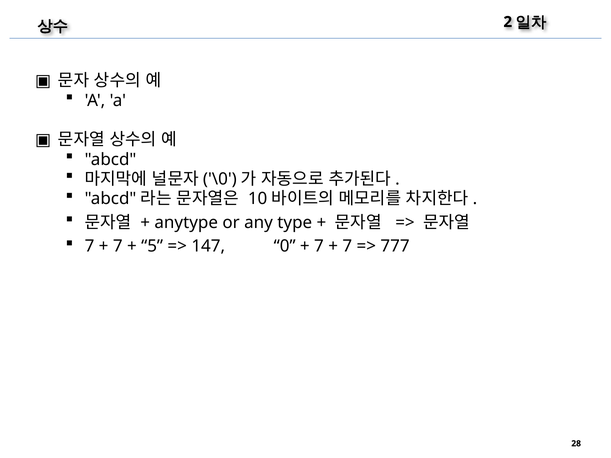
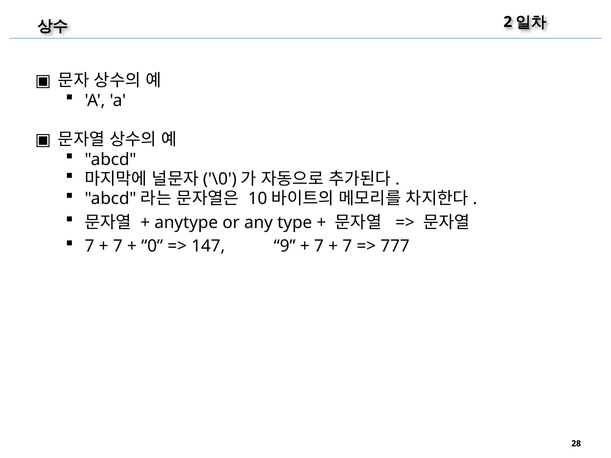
5: 5 -> 0
0: 0 -> 9
